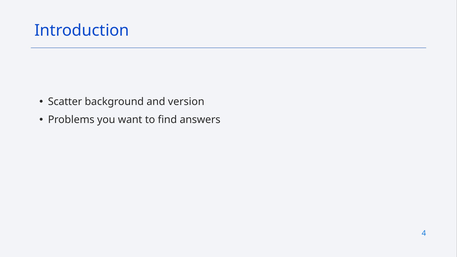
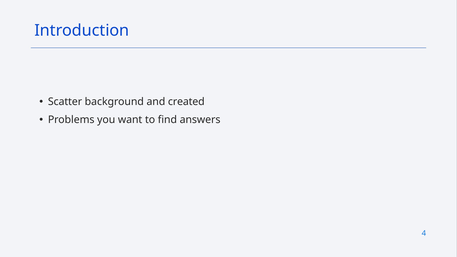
version: version -> created
